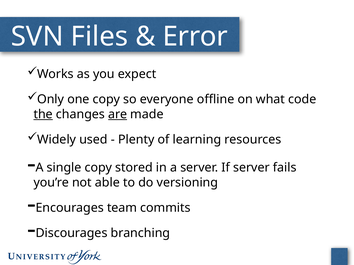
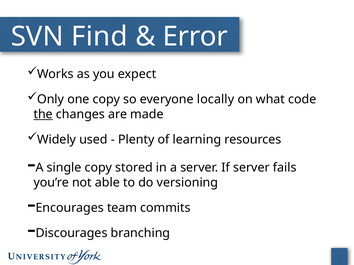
Files: Files -> Find
offline: offline -> locally
are underline: present -> none
